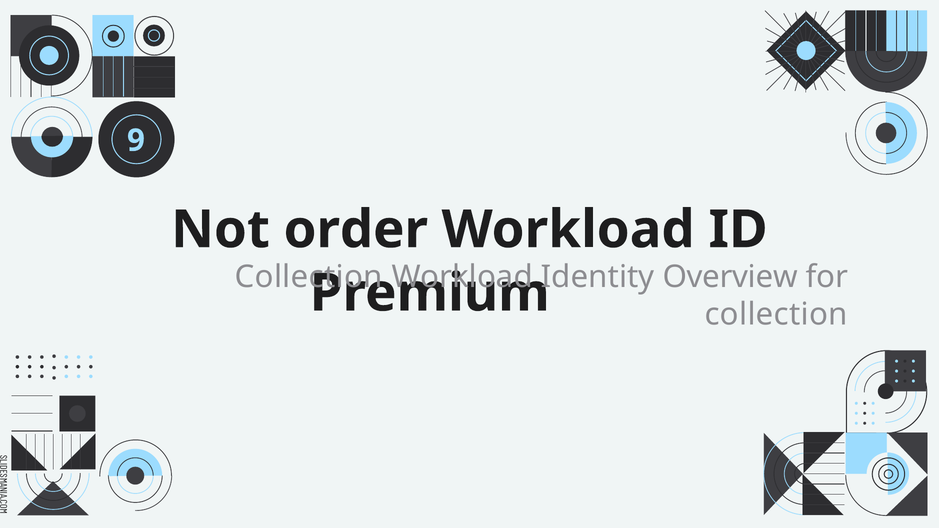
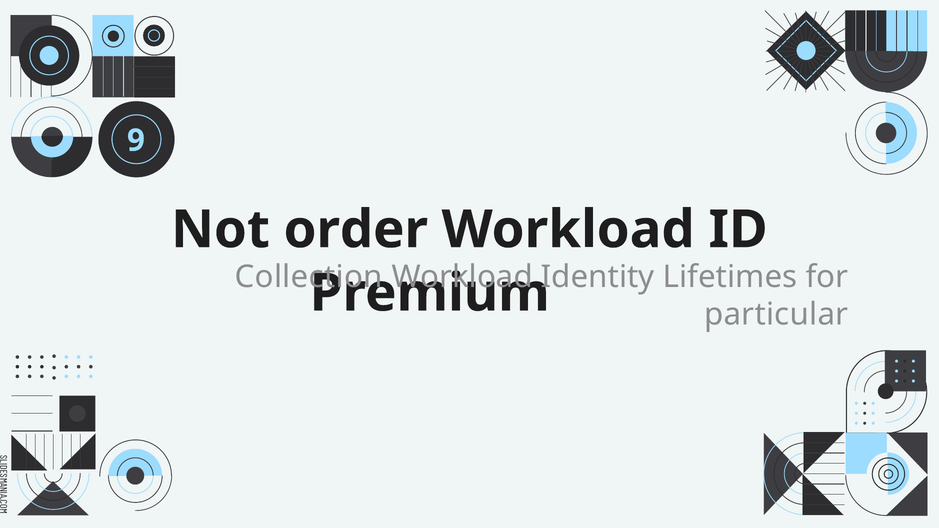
Overview: Overview -> Lifetimes
collection at (776, 314): collection -> particular
